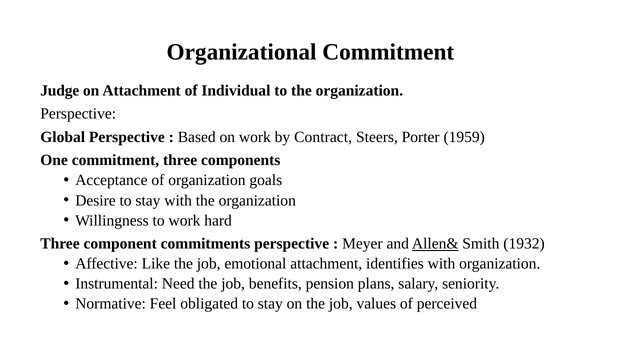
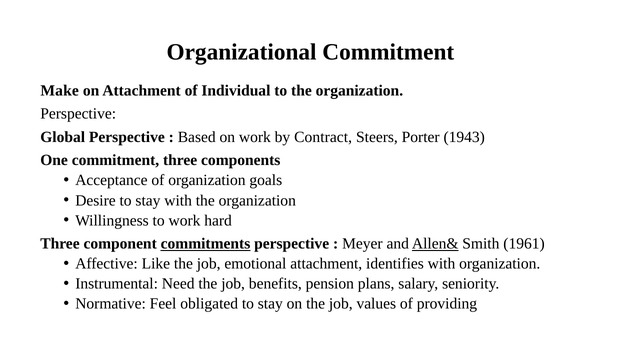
Judge: Judge -> Make
1959: 1959 -> 1943
commitments underline: none -> present
1932: 1932 -> 1961
perceived: perceived -> providing
